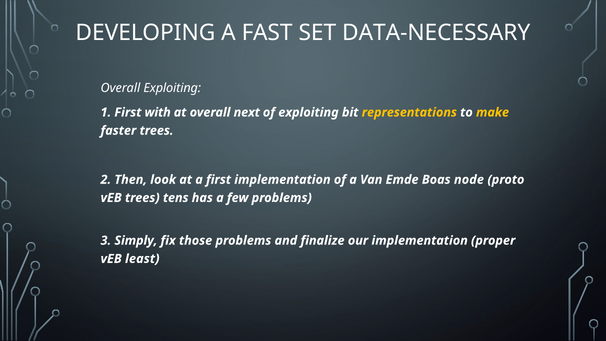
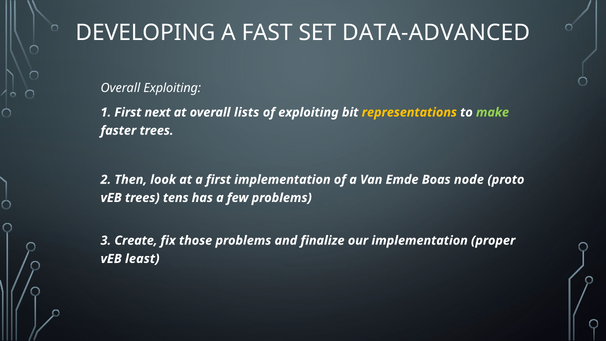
DATA-NECESSARY: DATA-NECESSARY -> DATA-ADVANCED
with: with -> next
next: next -> lists
make colour: yellow -> light green
Simply: Simply -> Create
